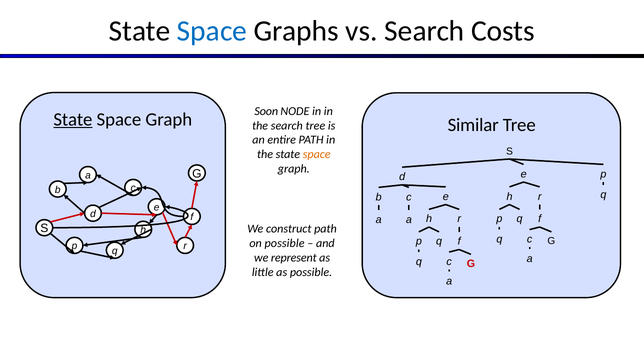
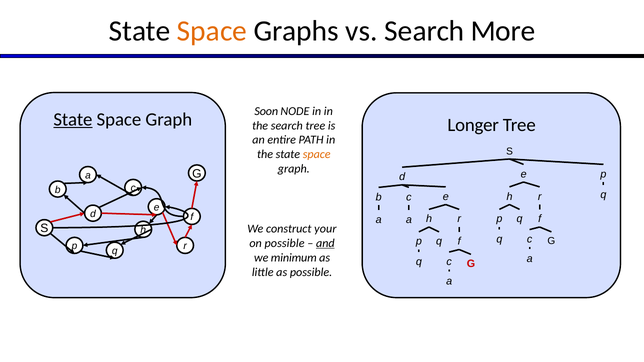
Space at (212, 31) colour: blue -> orange
Costs: Costs -> More
Similar: Similar -> Longer
construct path: path -> your
and underline: none -> present
represent: represent -> minimum
